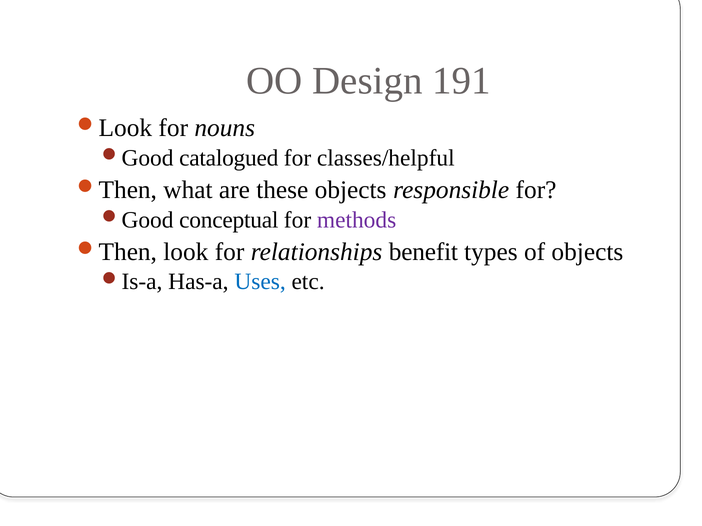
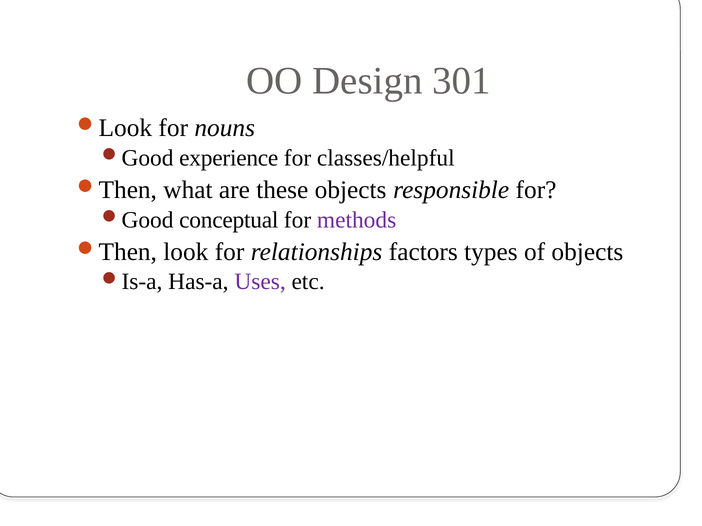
191: 191 -> 301
catalogued: catalogued -> experience
benefit: benefit -> factors
Uses colour: blue -> purple
